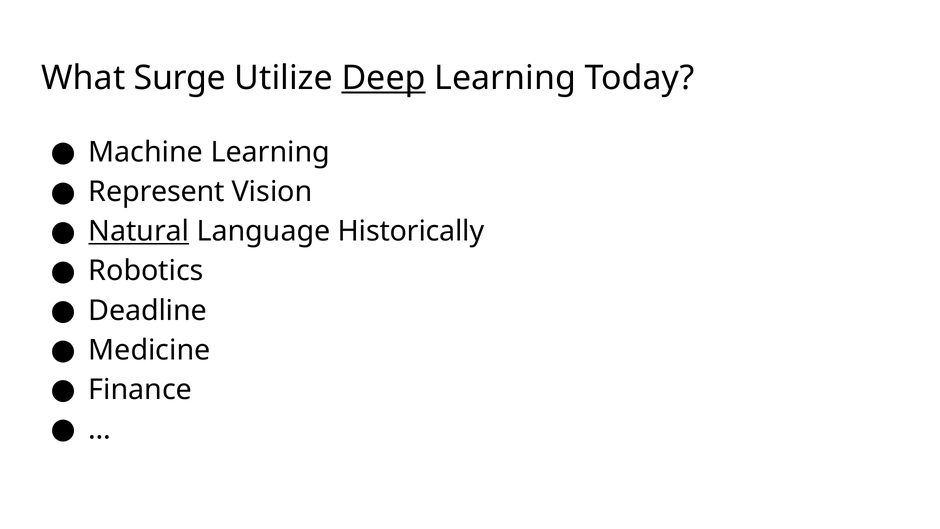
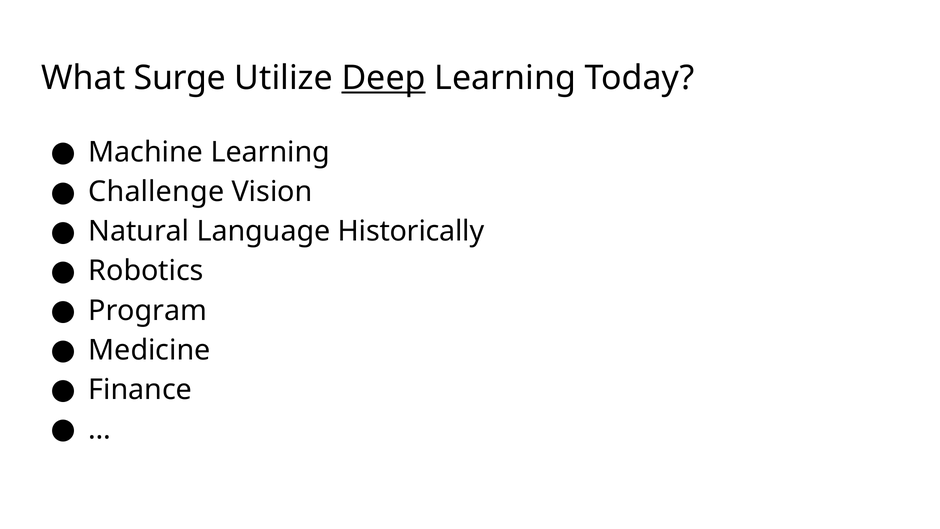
Represent: Represent -> Challenge
Natural underline: present -> none
Deadline: Deadline -> Program
